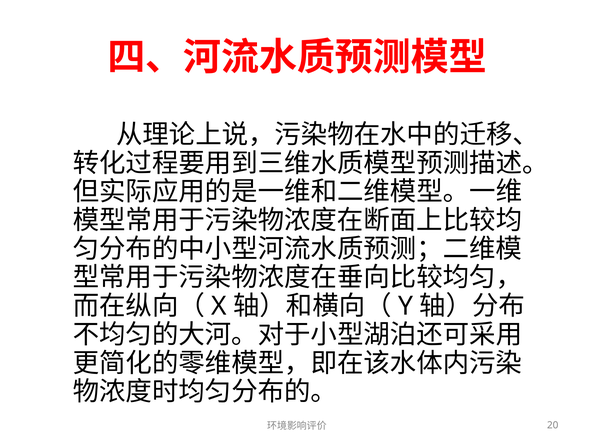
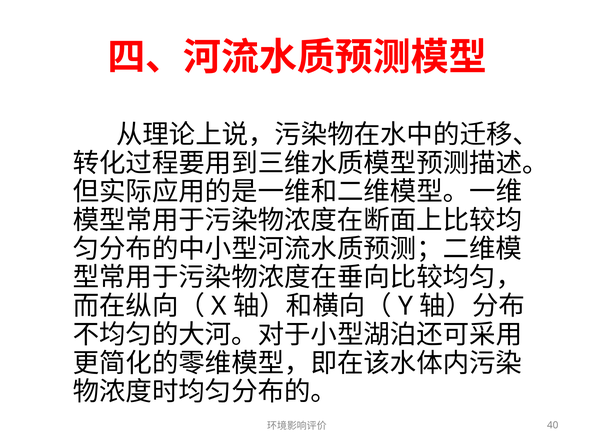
20: 20 -> 40
